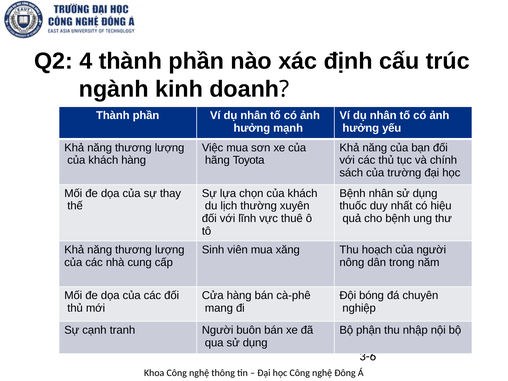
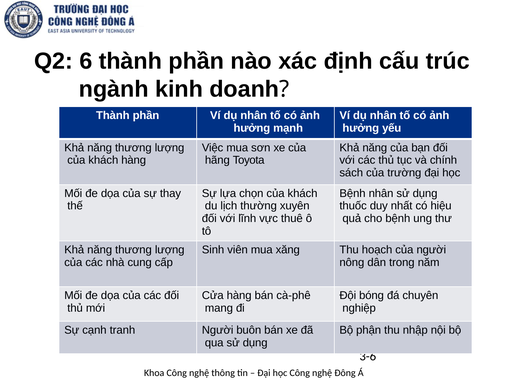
4: 4 -> 6
